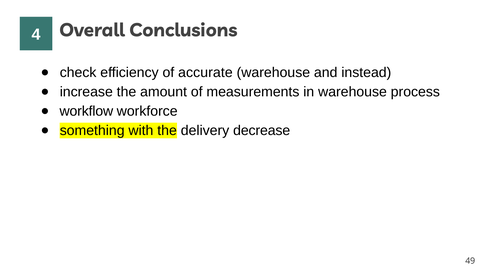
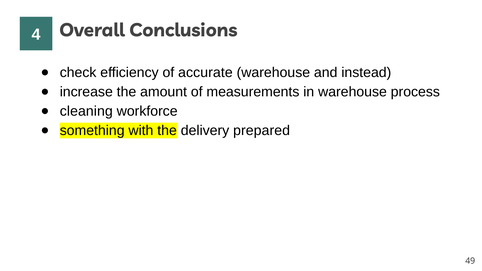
workflow: workflow -> cleaning
decrease: decrease -> prepared
